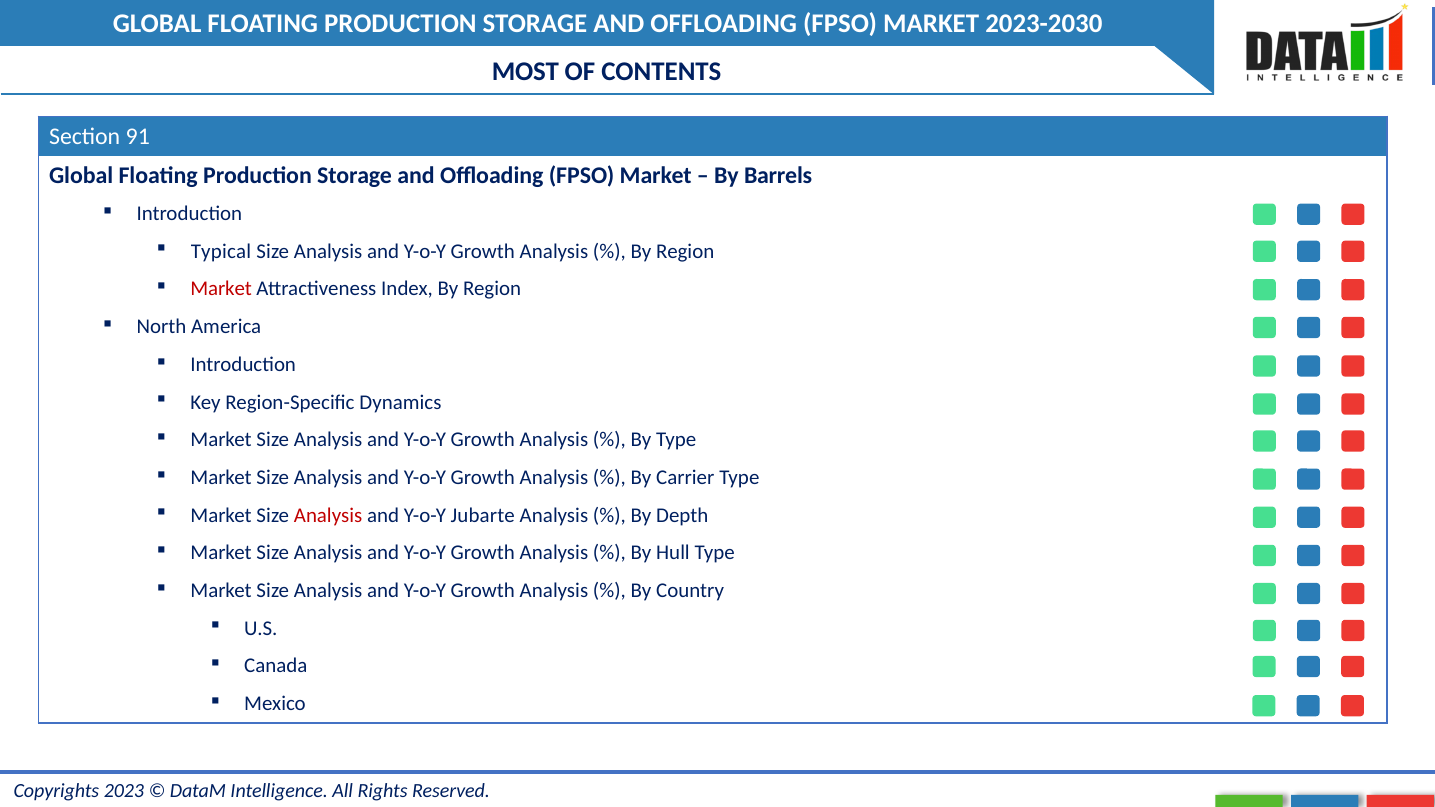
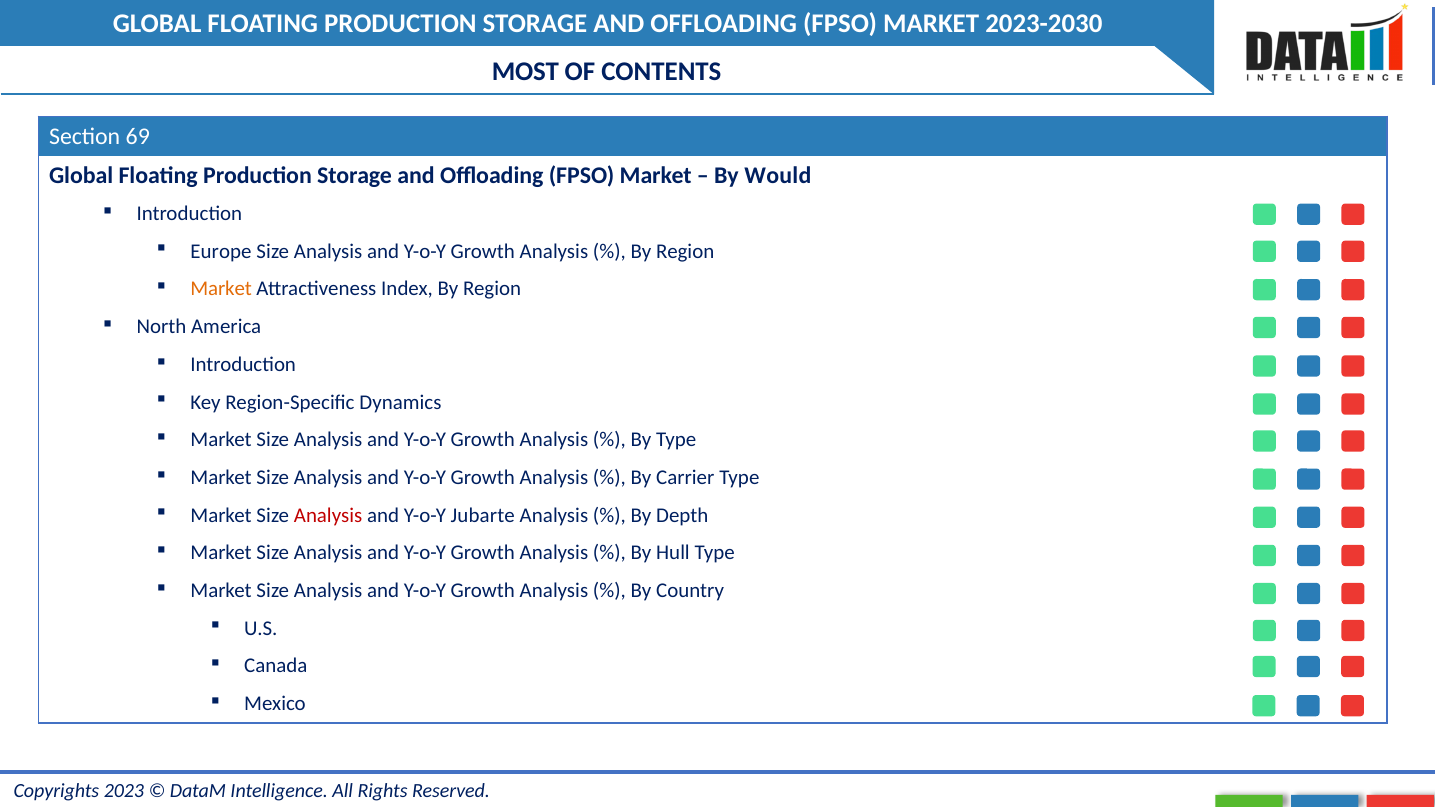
91: 91 -> 69
Barrels: Barrels -> Would
Typical: Typical -> Europe
Market at (221, 289) colour: red -> orange
